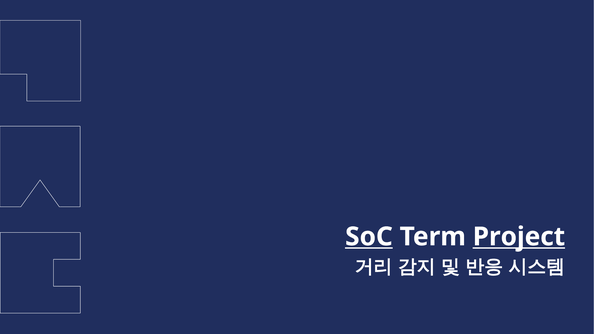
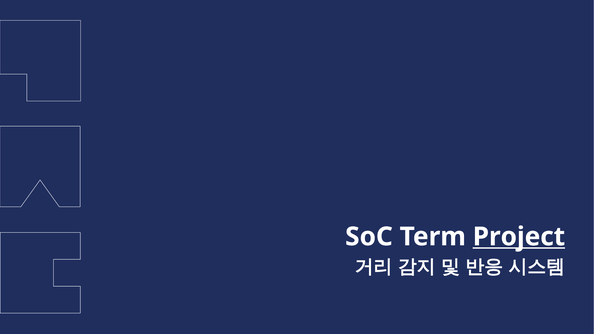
SoC underline: present -> none
